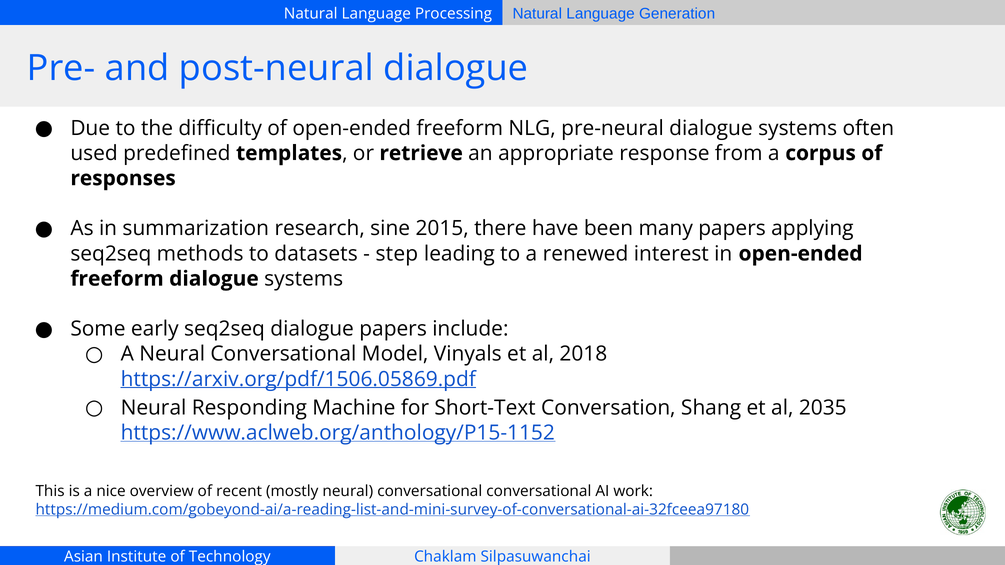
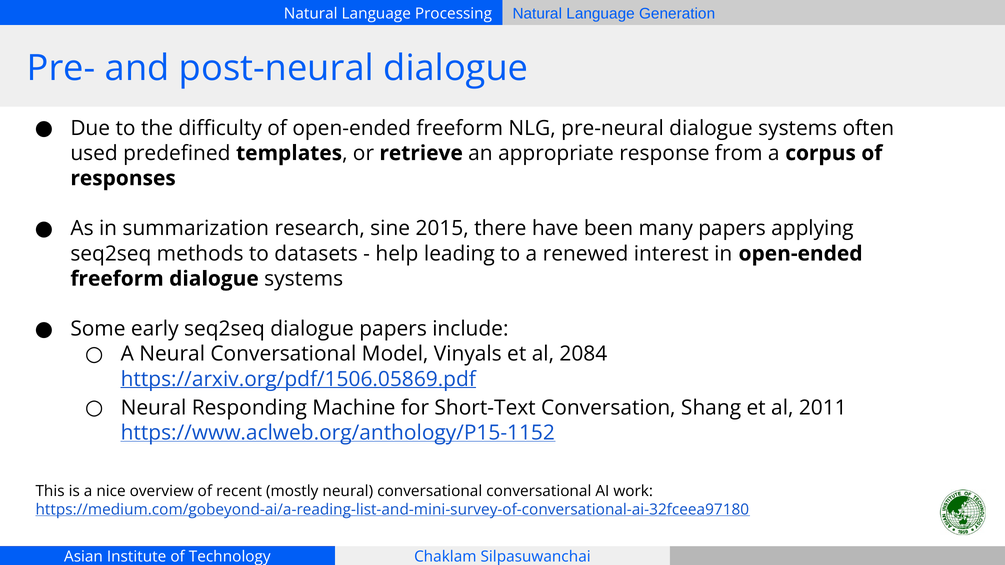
step: step -> help
2018: 2018 -> 2084
2035: 2035 -> 2011
